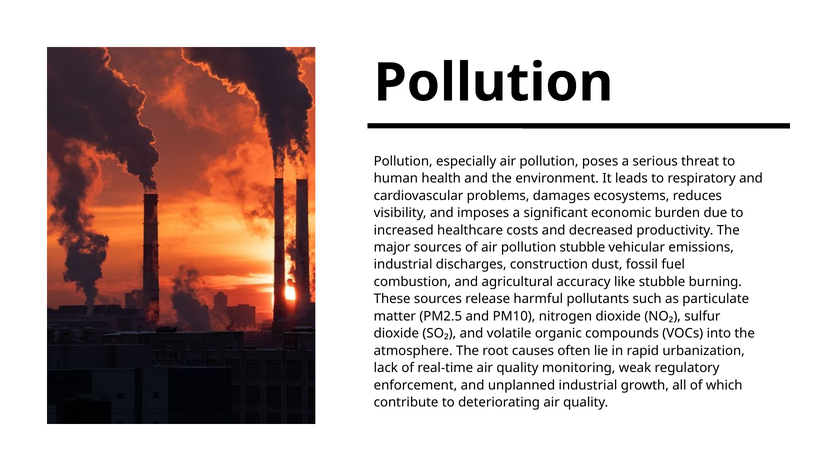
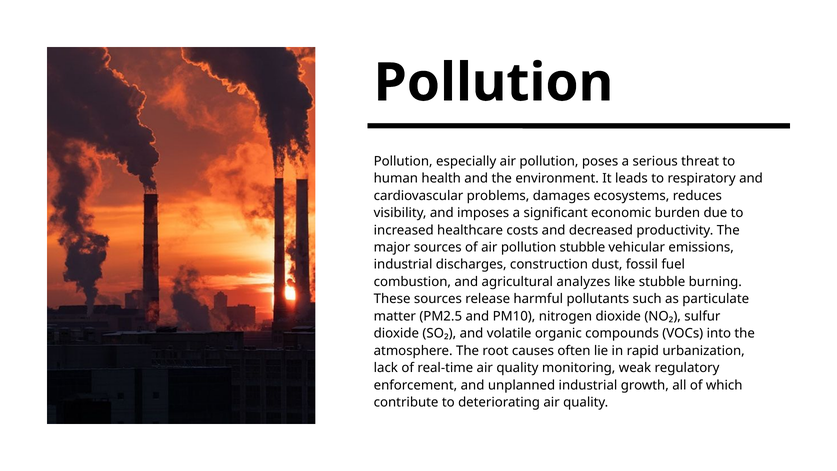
accuracy: accuracy -> analyzes
